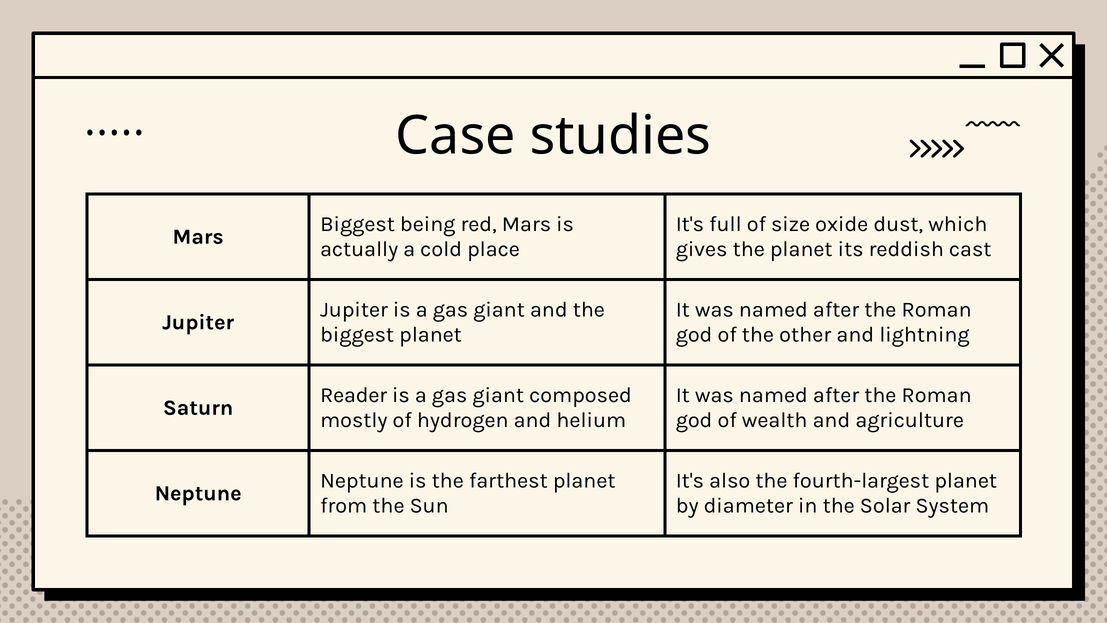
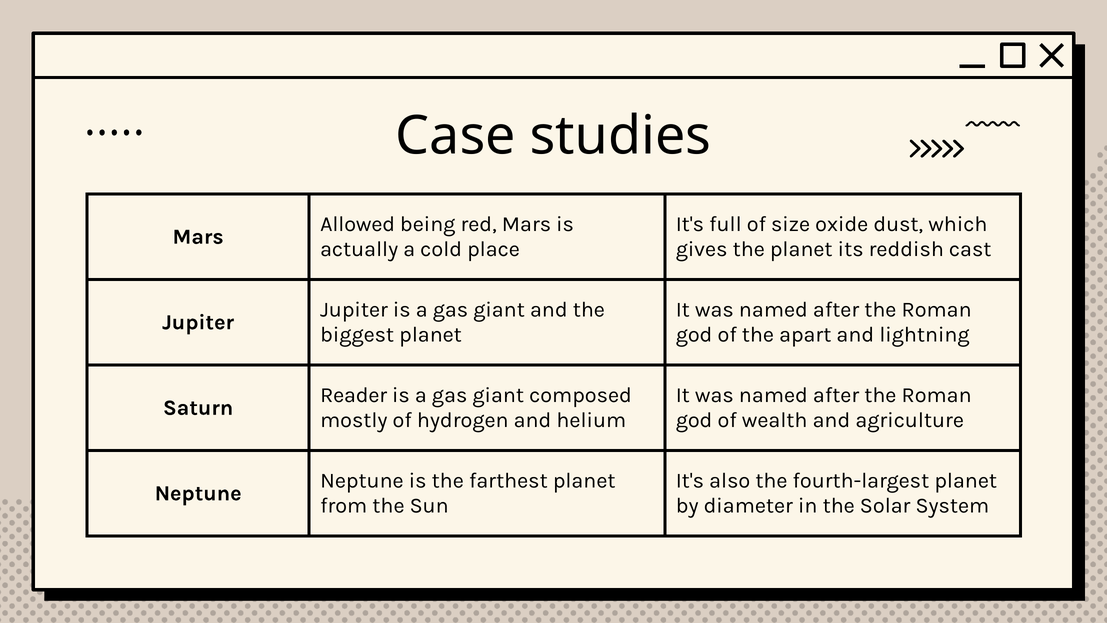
Biggest at (358, 224): Biggest -> Allowed
other: other -> apart
